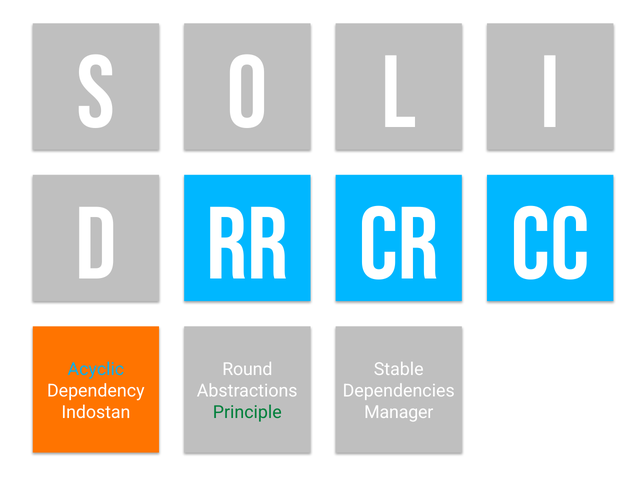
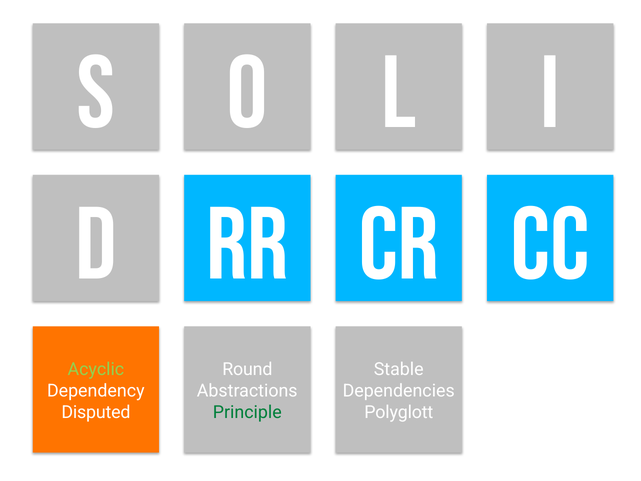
Acyclic colour: light blue -> light green
Indostan: Indostan -> Disputed
Manager: Manager -> Polyglott
